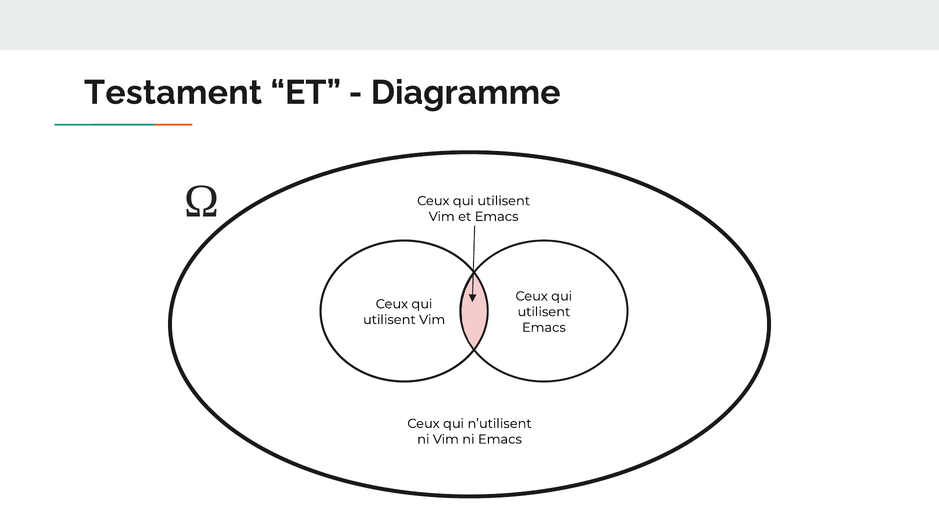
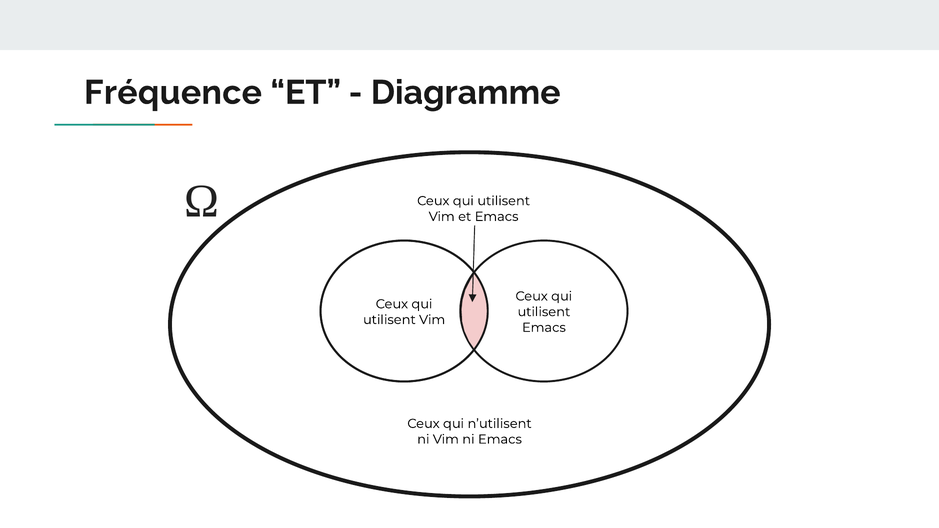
Testament: Testament -> Fréquence
